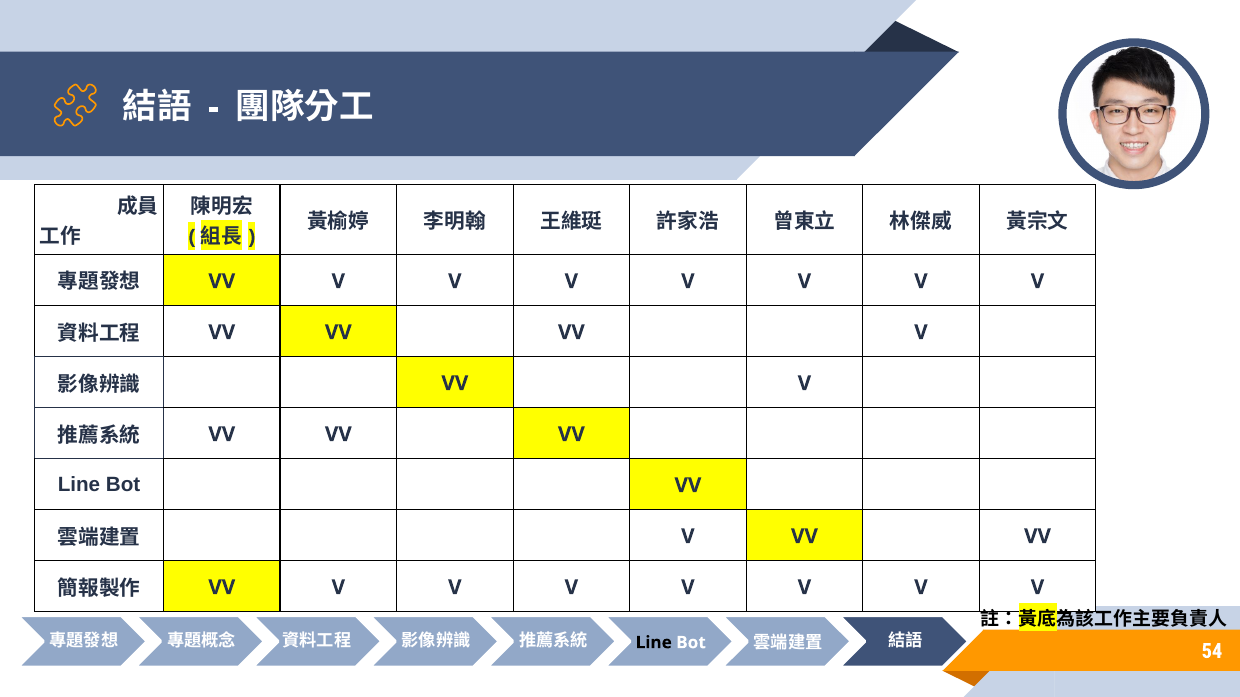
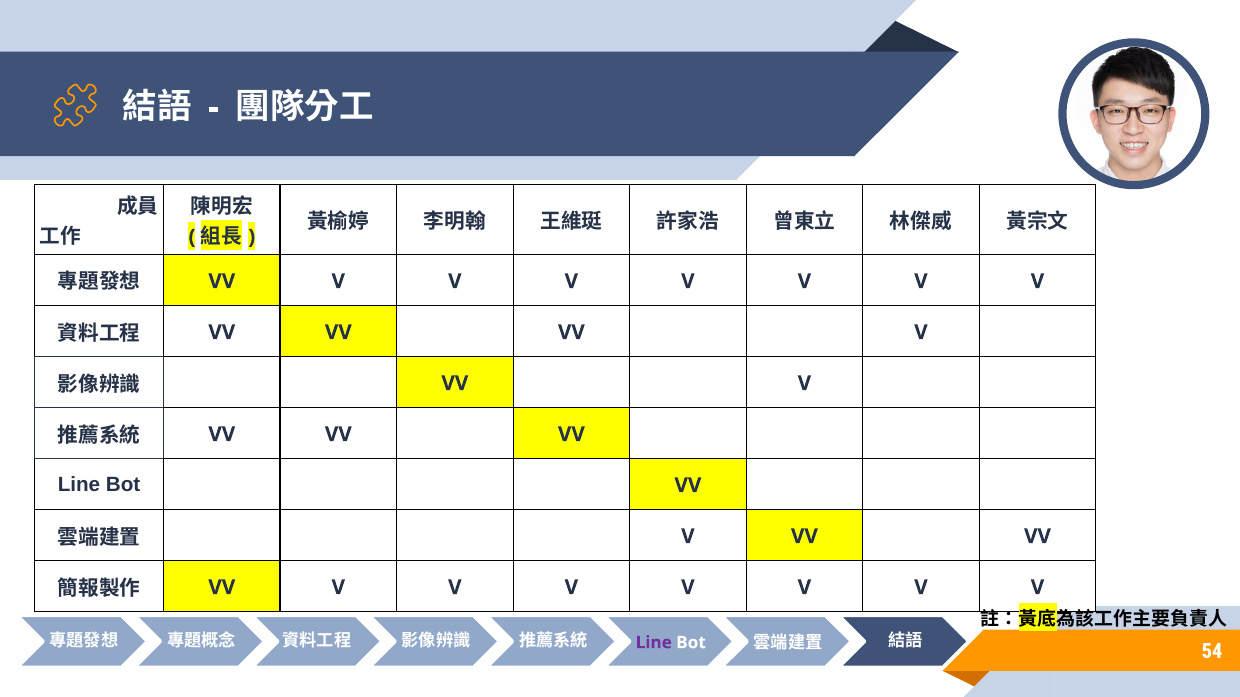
Line at (654, 643) colour: black -> purple
